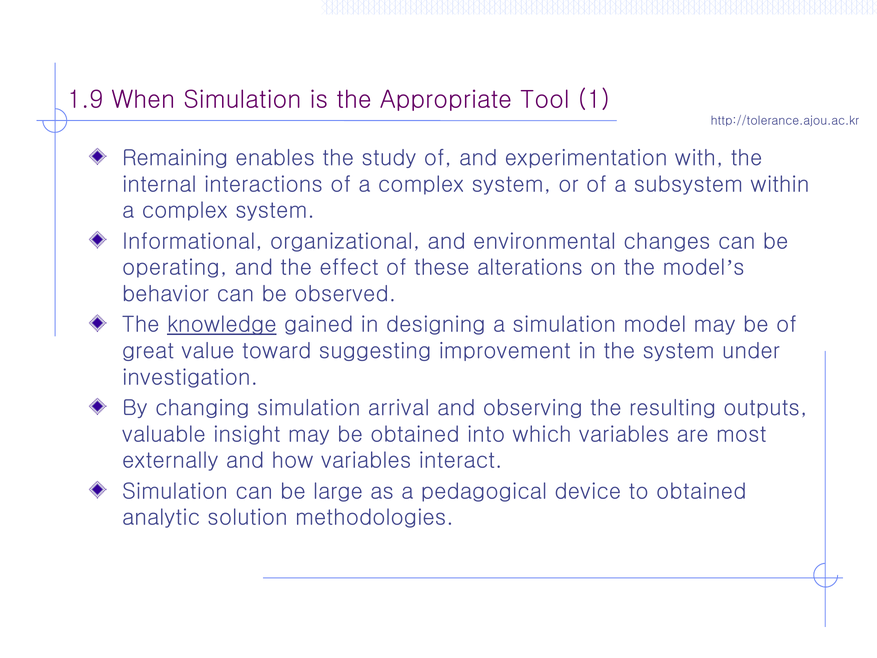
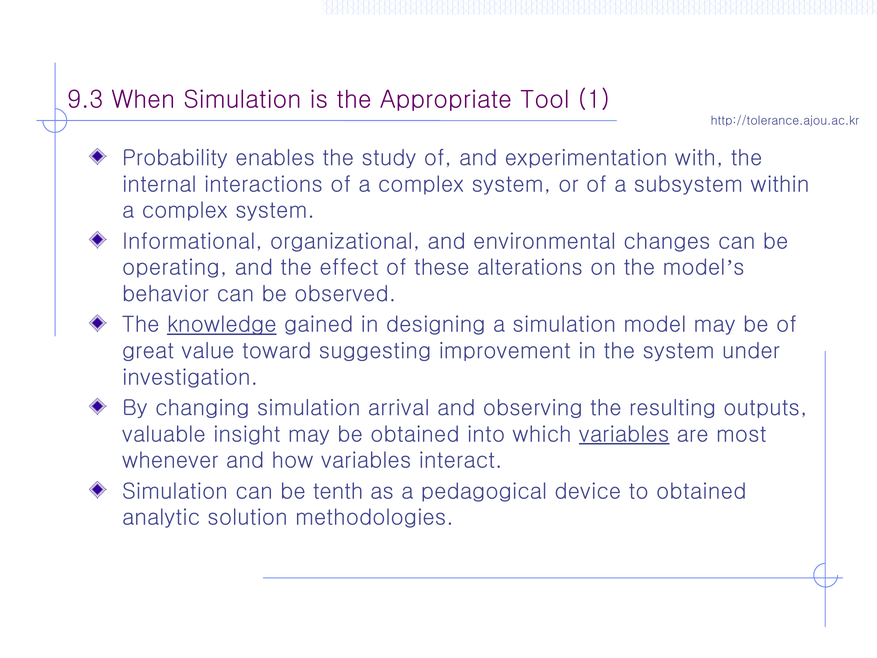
1.9: 1.9 -> 9.3
Remaining: Remaining -> Probability
variables at (624, 434) underline: none -> present
externally: externally -> whenever
large: large -> tenth
